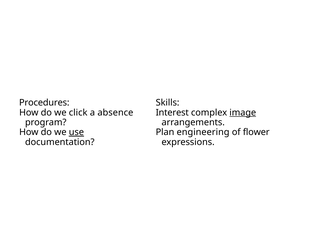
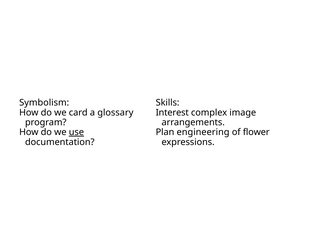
Procedures: Procedures -> Symbolism
click: click -> card
absence: absence -> glossary
image underline: present -> none
